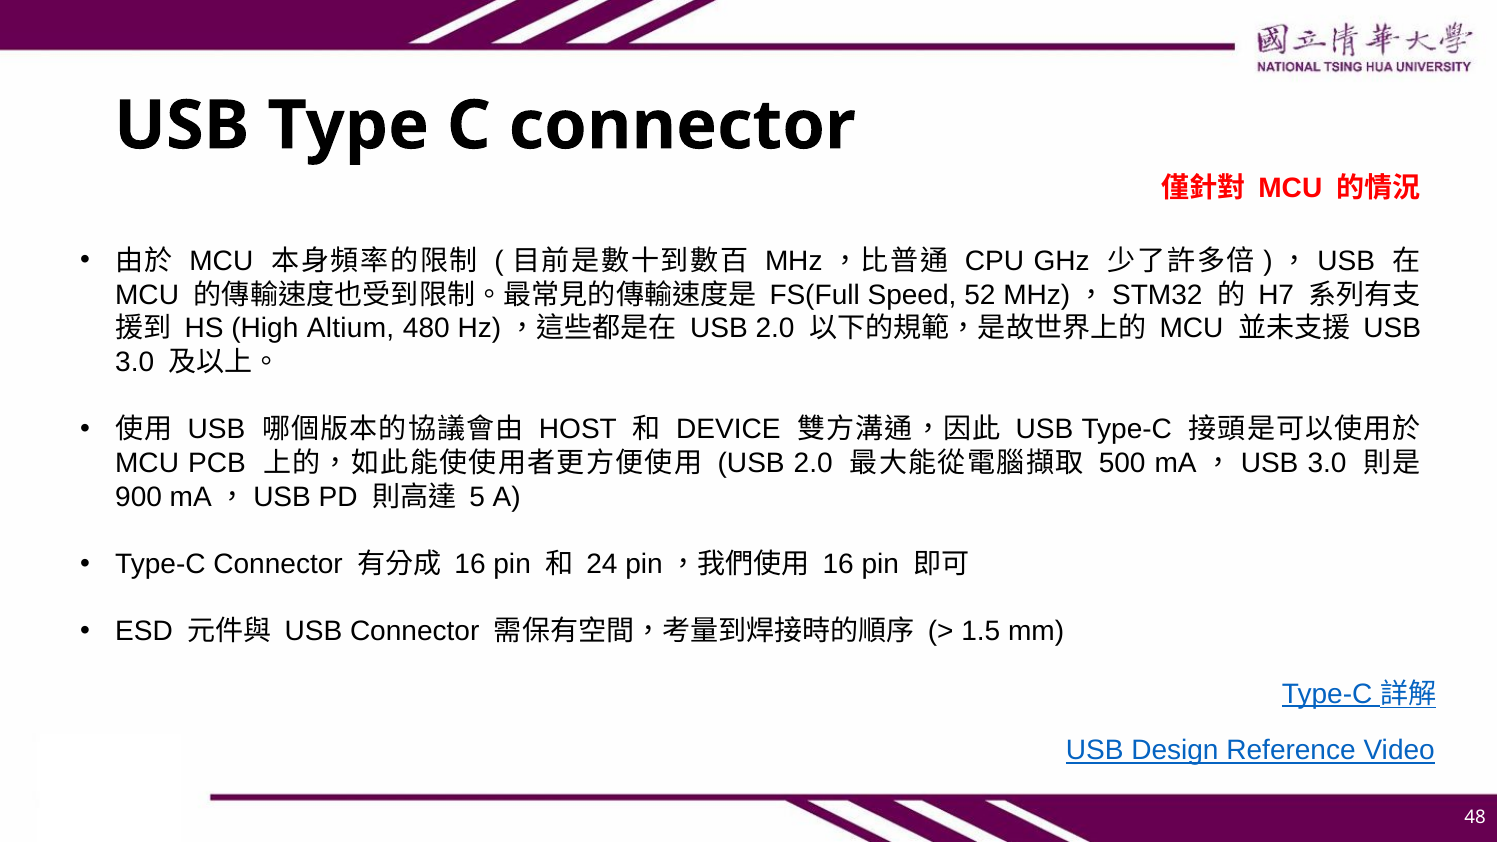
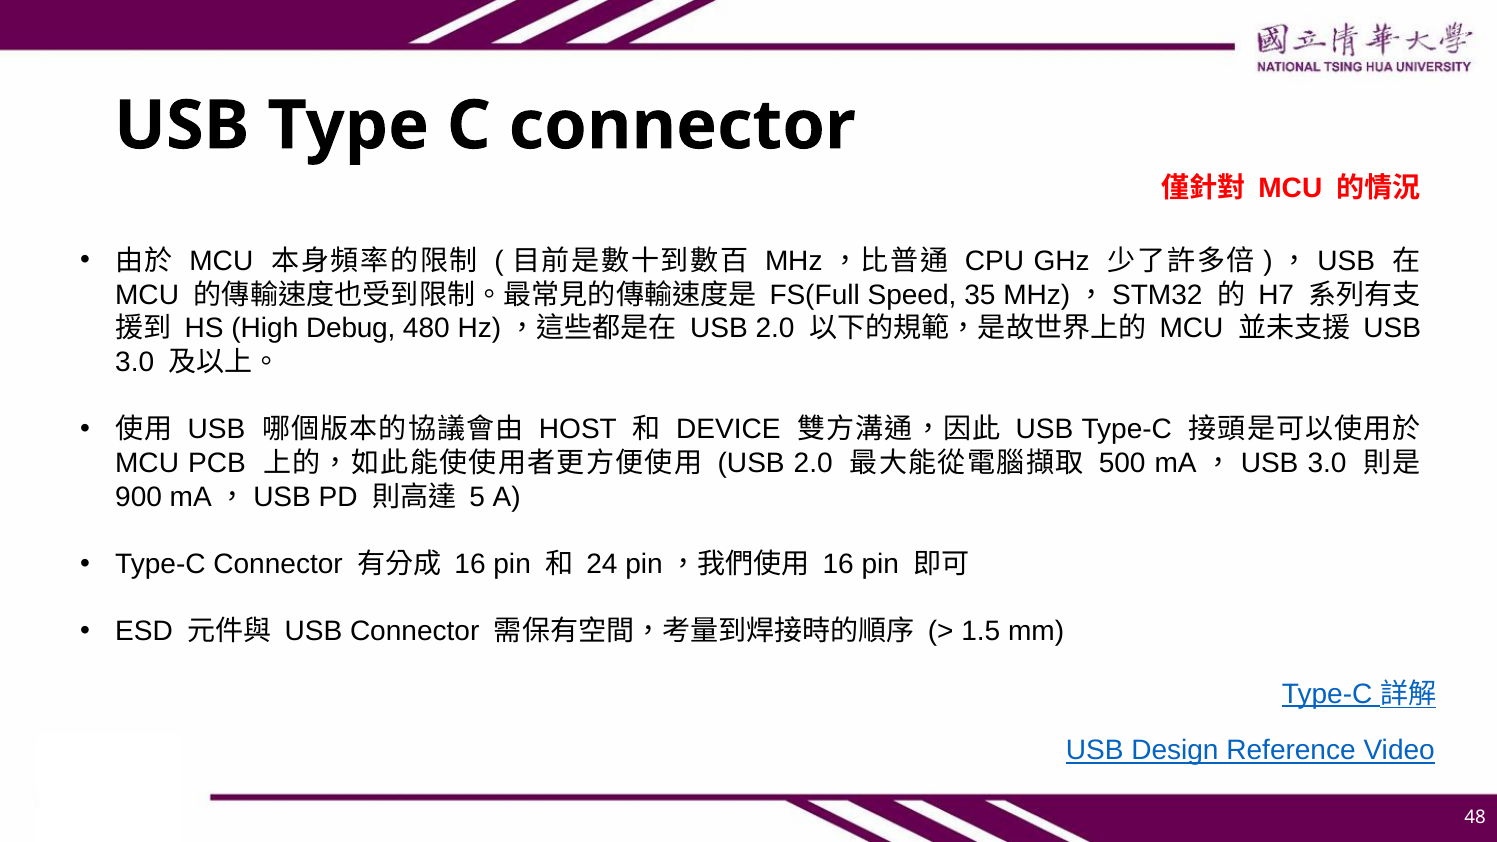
52: 52 -> 35
Altium: Altium -> Debug
